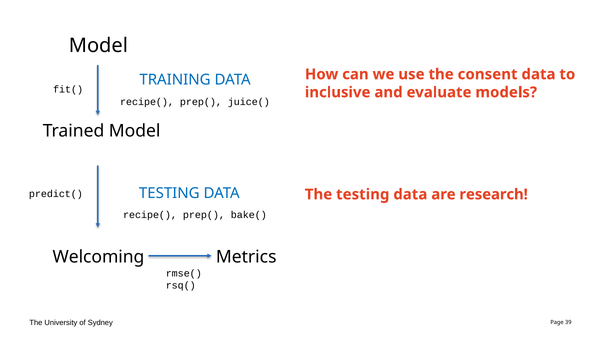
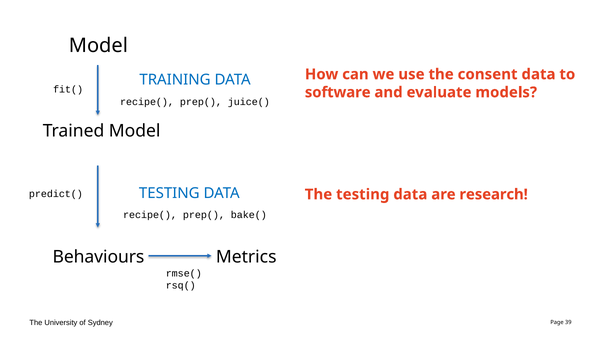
inclusive: inclusive -> software
Welcoming: Welcoming -> Behaviours
